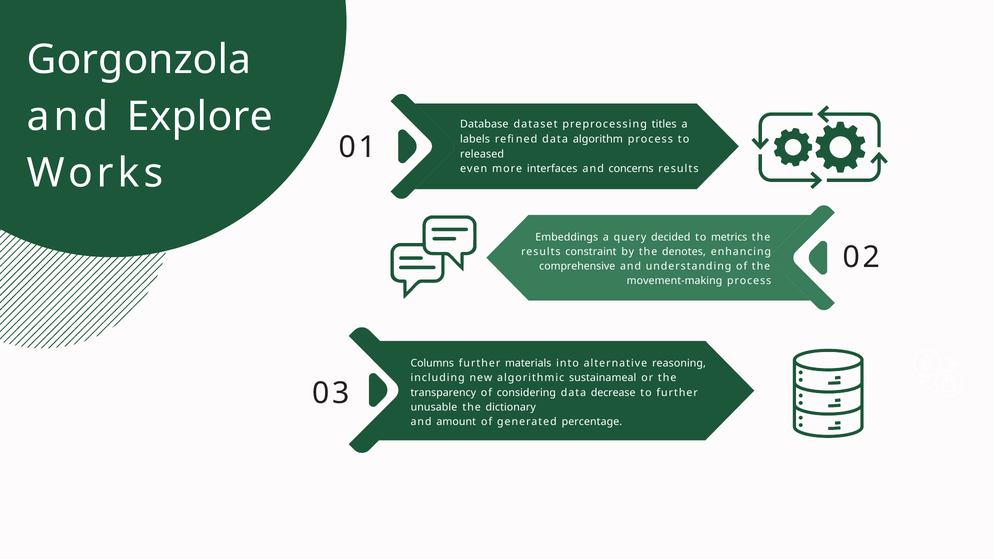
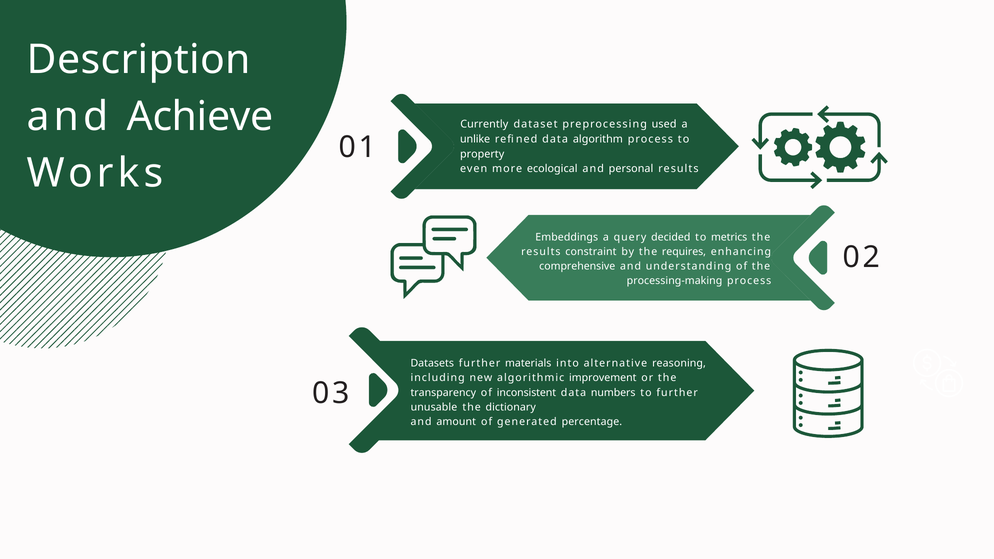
Gorgonzola: Gorgonzola -> Description
Explore: Explore -> Achieve
Database: Database -> Currently
titles: titles -> used
labels: labels -> unlike
released: released -> property
interfaces: interfaces -> ecological
concerns: concerns -> personal
denotes: denotes -> requires
movement-making: movement-making -> processing-making
Columns: Columns -> Datasets
sustainameal: sustainameal -> improvement
considering: considering -> inconsistent
decrease: decrease -> numbers
